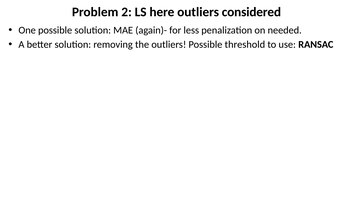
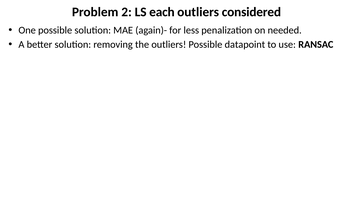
here: here -> each
threshold: threshold -> datapoint
